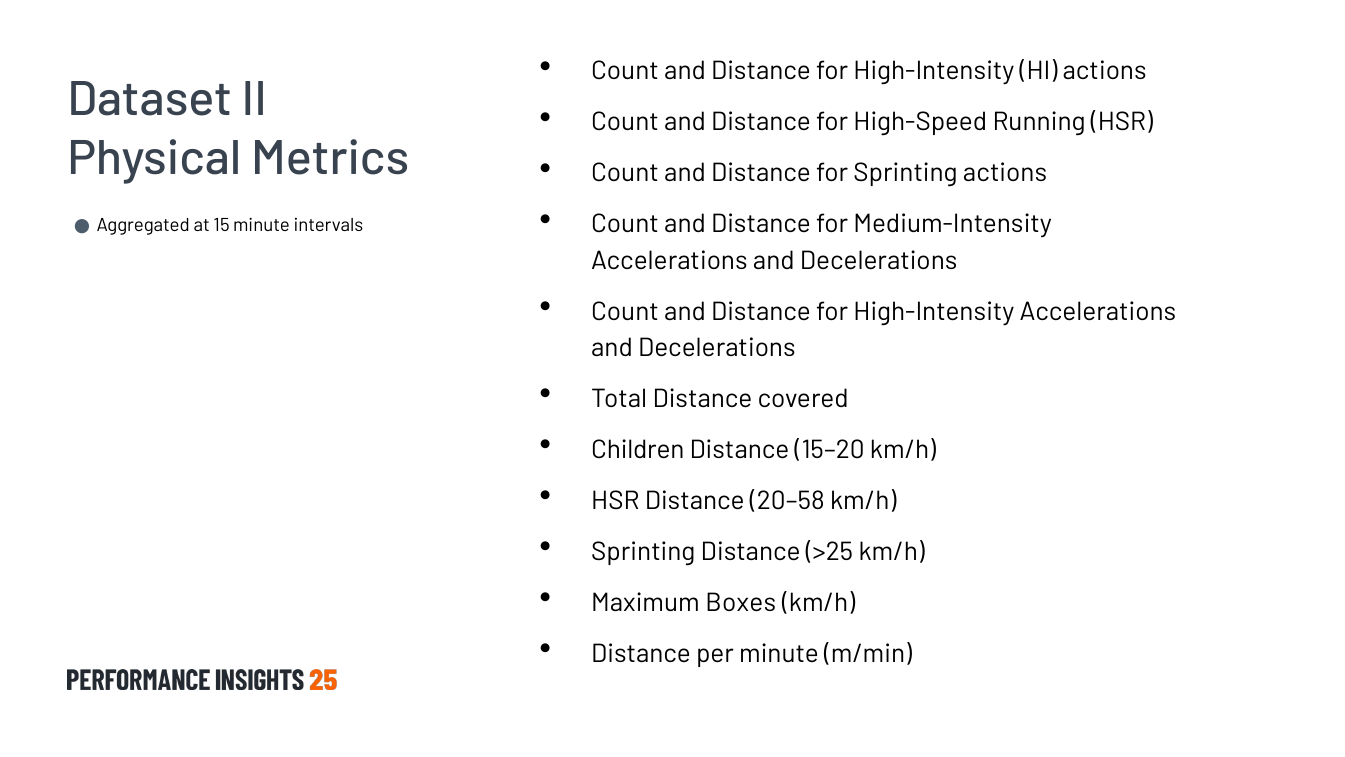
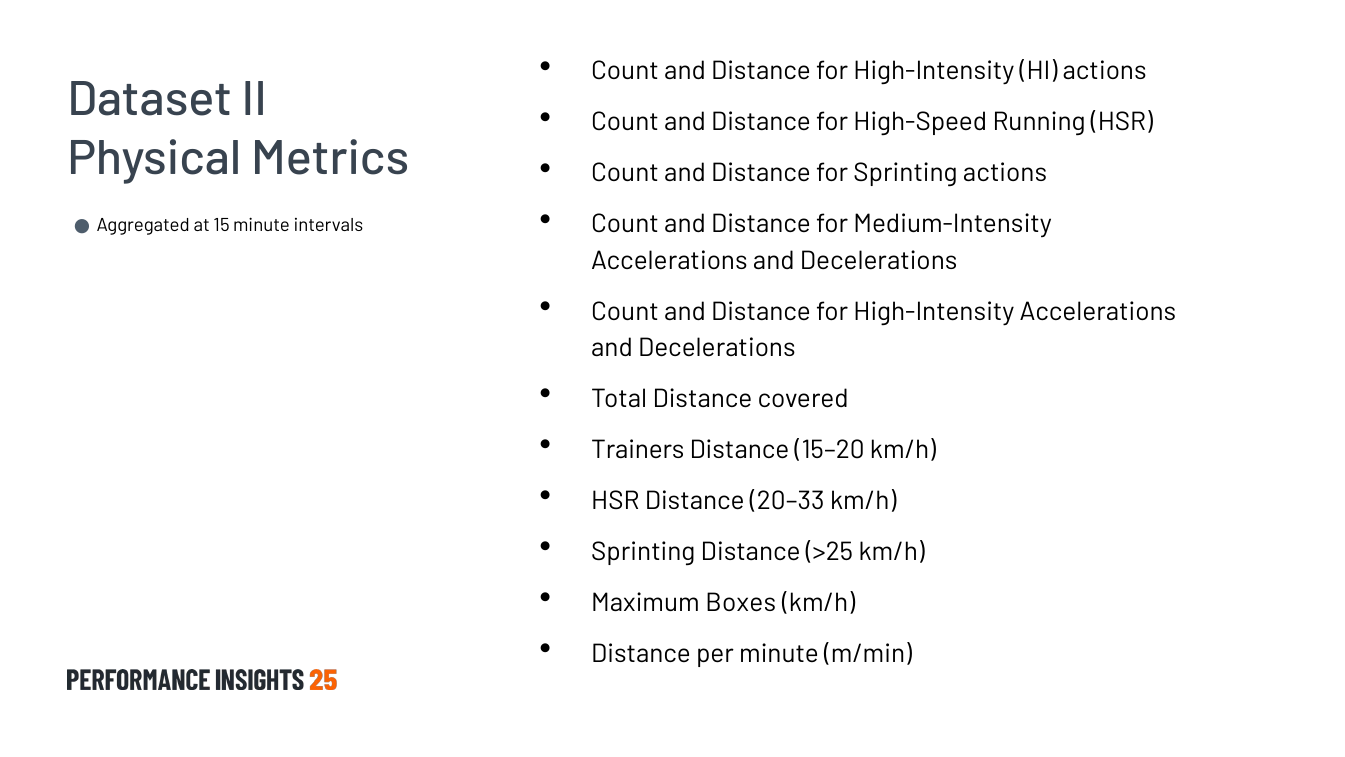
Children: Children -> Trainers
20–58: 20–58 -> 20–33
